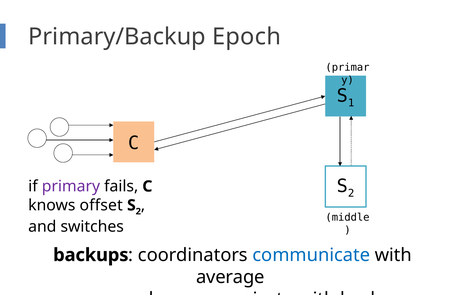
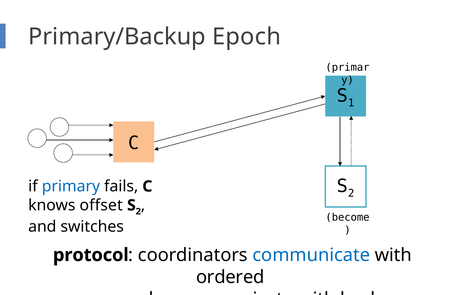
primary colour: purple -> blue
middle: middle -> become
backups: backups -> protocol
average: average -> ordered
